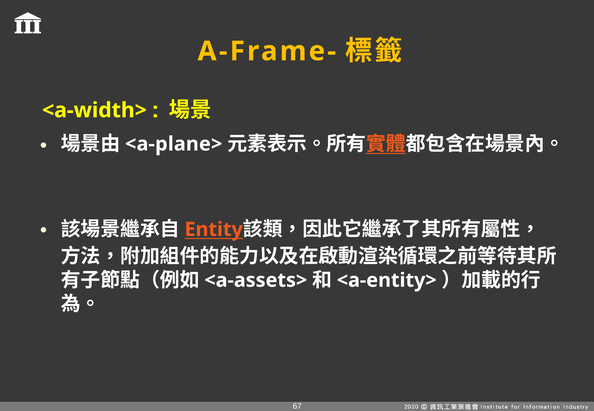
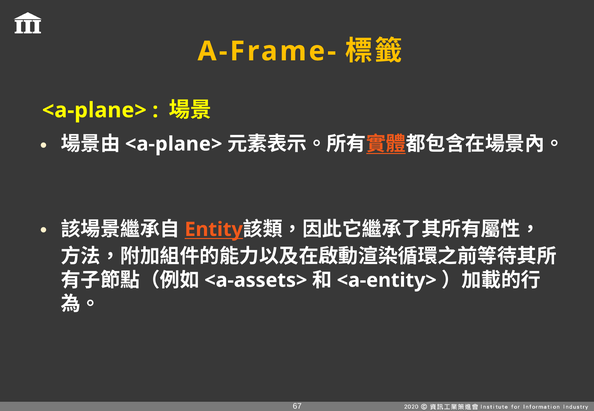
<a-width> at (94, 110): <a-width> -> <a-plane>
